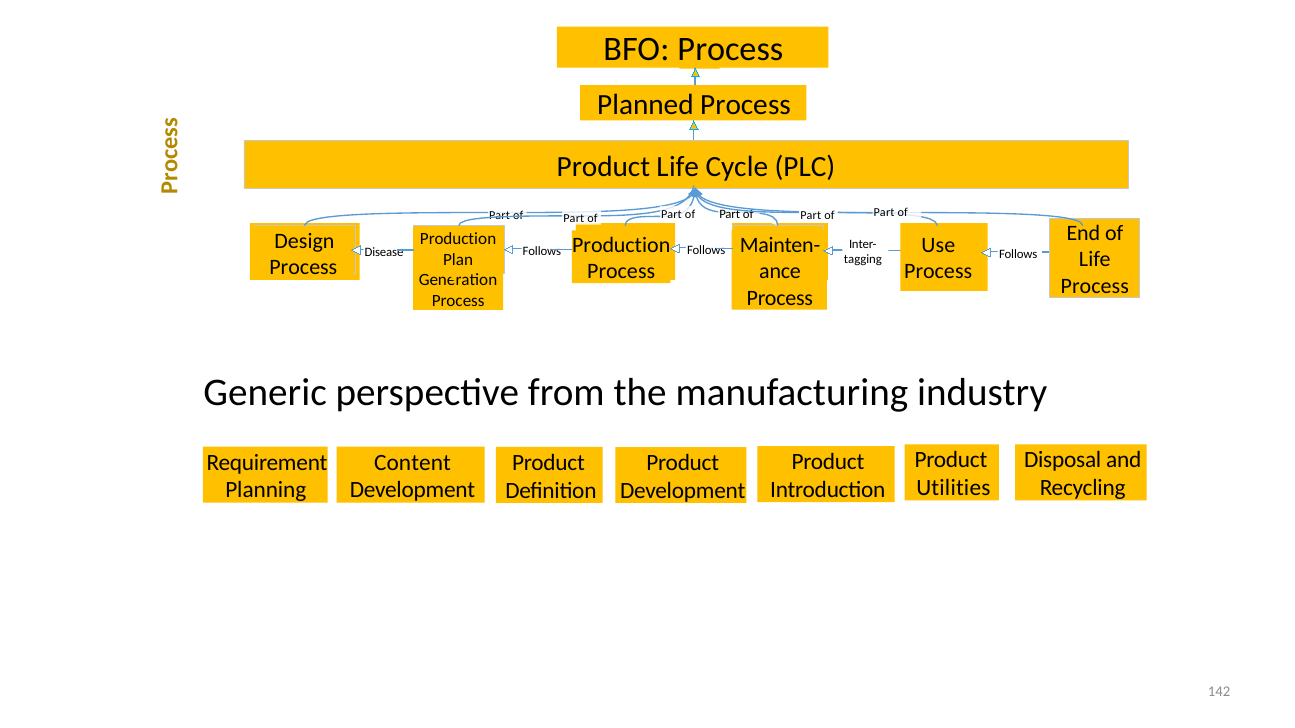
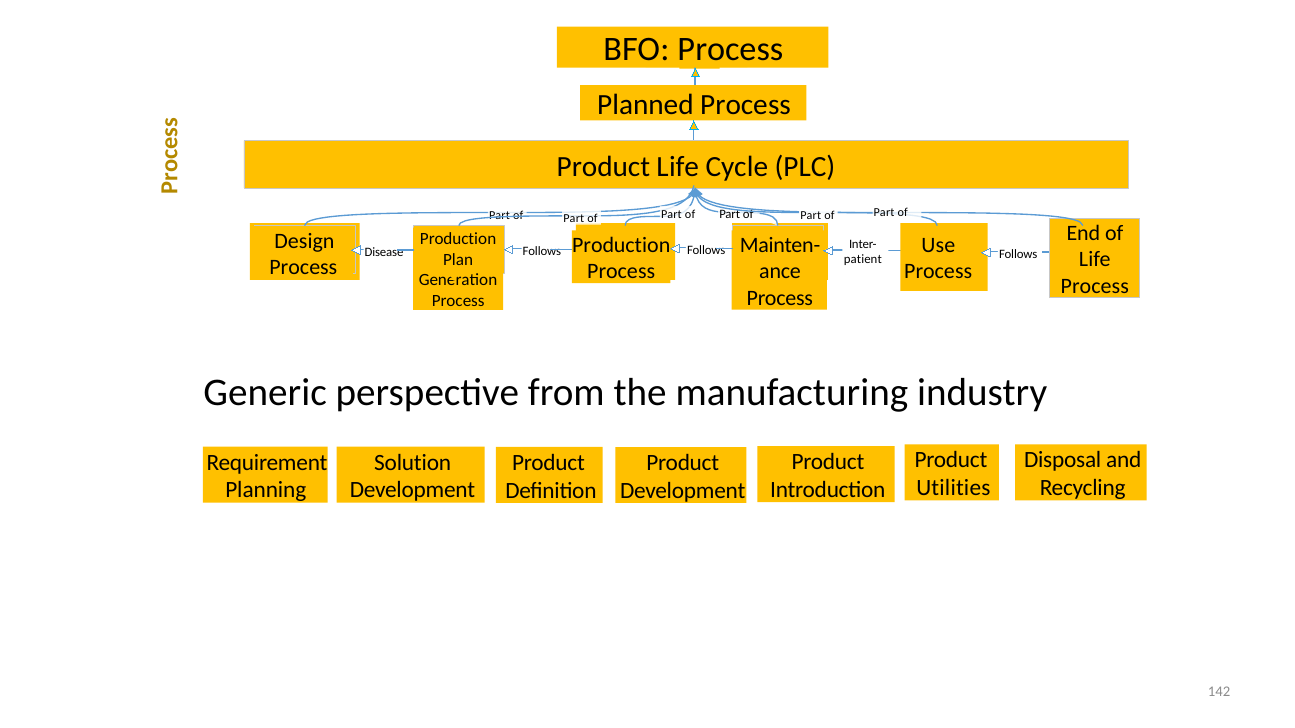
tagging: tagging -> patient
Content: Content -> Solution
